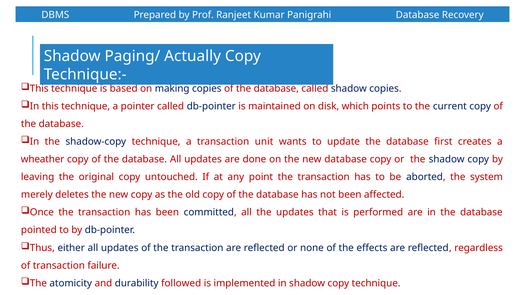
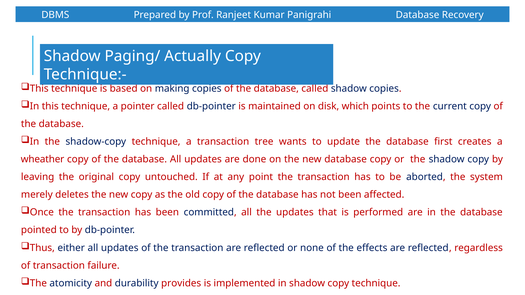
unit: unit -> tree
followed: followed -> provides
